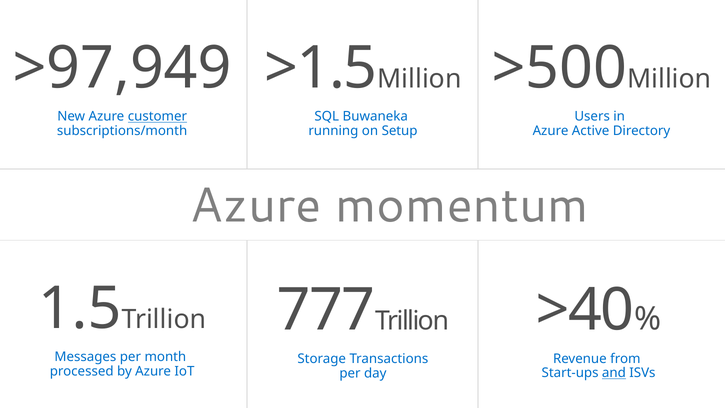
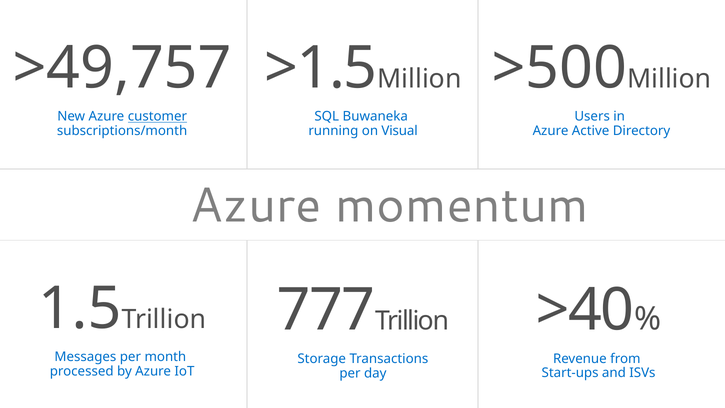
>97,949: >97,949 -> >49,757
Setup: Setup -> Visual
and underline: present -> none
